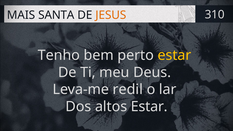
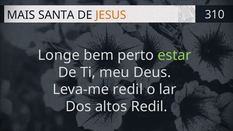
Tenho: Tenho -> Longe
estar at (174, 55) colour: yellow -> light green
altos Estar: Estar -> Redil
